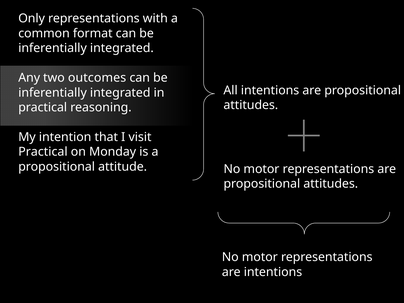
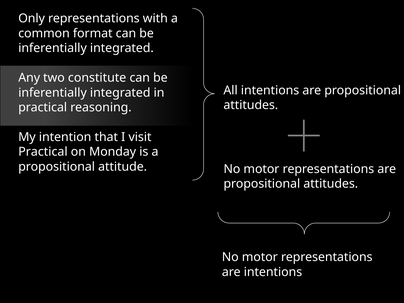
outcomes: outcomes -> constitute
